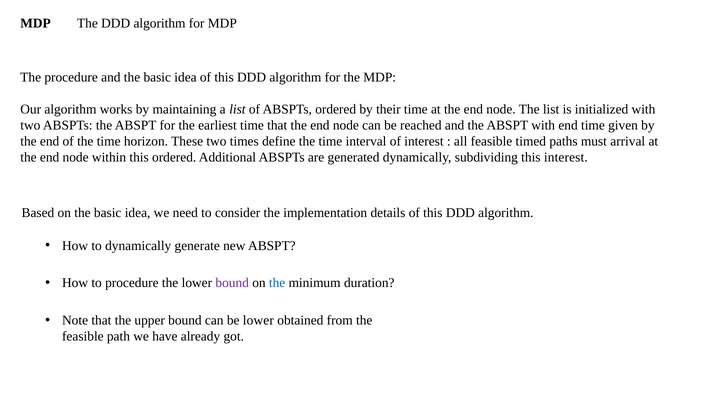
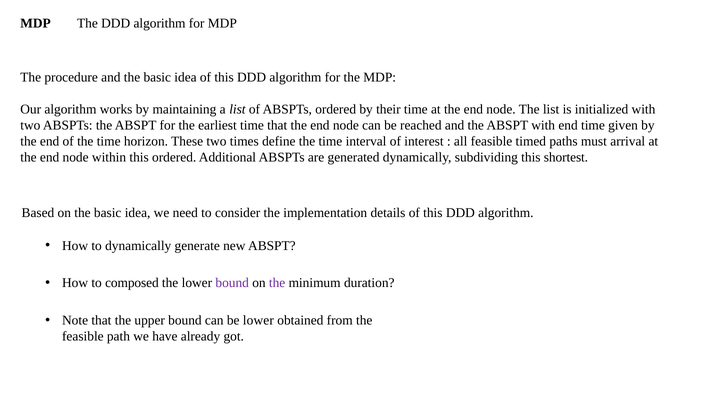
this interest: interest -> shortest
to procedure: procedure -> composed
the at (277, 283) colour: blue -> purple
